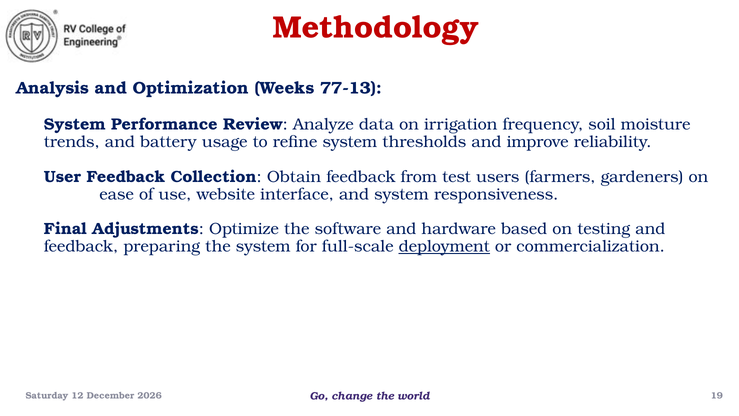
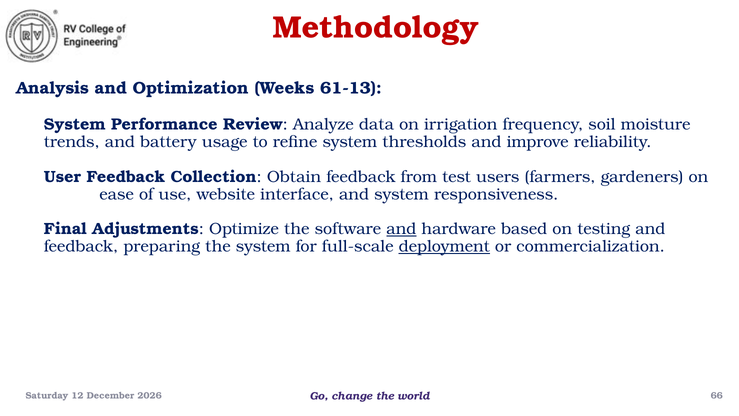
77-13: 77-13 -> 61-13
and at (401, 229) underline: none -> present
19: 19 -> 66
